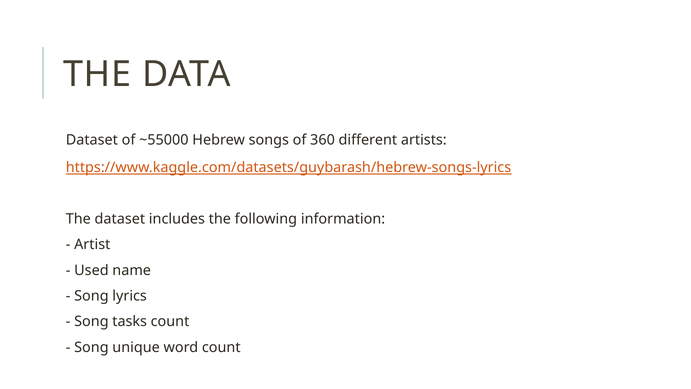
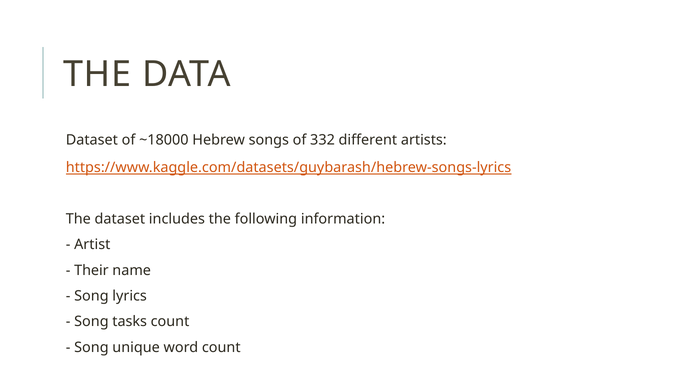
~55000: ~55000 -> ~18000
360: 360 -> 332
Used: Used -> Their
